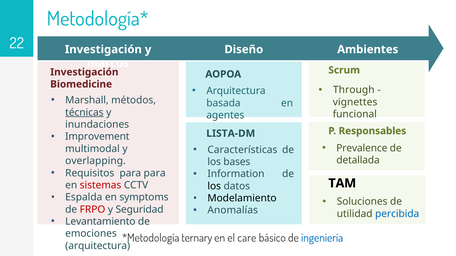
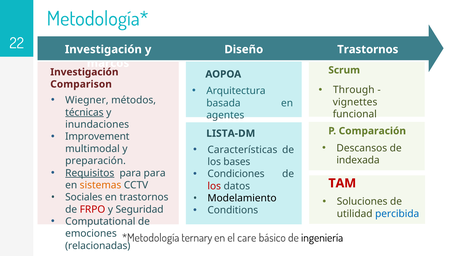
Diseño Ambientes: Ambientes -> Trastornos
Biomedicine: Biomedicine -> Comparison
Marshall: Marshall -> Wiegner
Responsables: Responsables -> Comparación
Prevalence: Prevalence -> Descansos
detallada: detallada -> indexada
overlapping: overlapping -> preparación
Requisitos underline: none -> present
Information: Information -> Condiciones
TAM colour: black -> red
sistemas colour: red -> orange
los at (214, 186) colour: black -> red
Espalda: Espalda -> Sociales
en symptoms: symptoms -> trastornos
Anomalías: Anomalías -> Conditions
Levantamiento: Levantamiento -> Computational
ingeniería colour: blue -> black
arquitectura at (98, 246): arquitectura -> relacionadas
